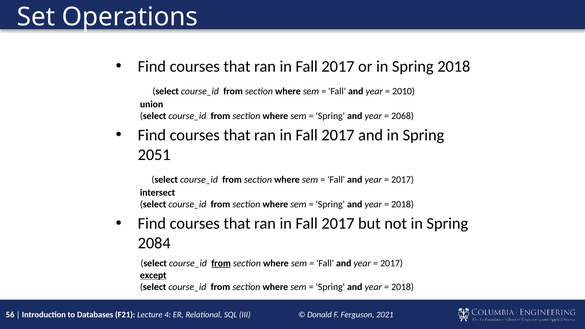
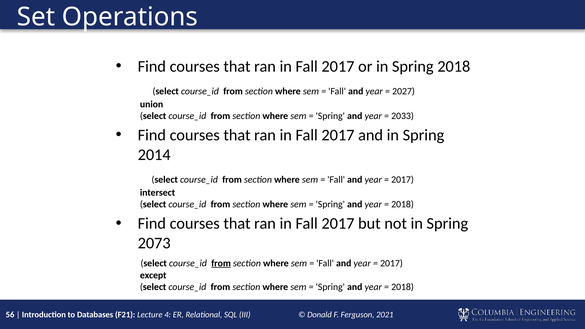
2010: 2010 -> 2027
2068: 2068 -> 2033
2051: 2051 -> 2014
2084: 2084 -> 2073
except underline: present -> none
